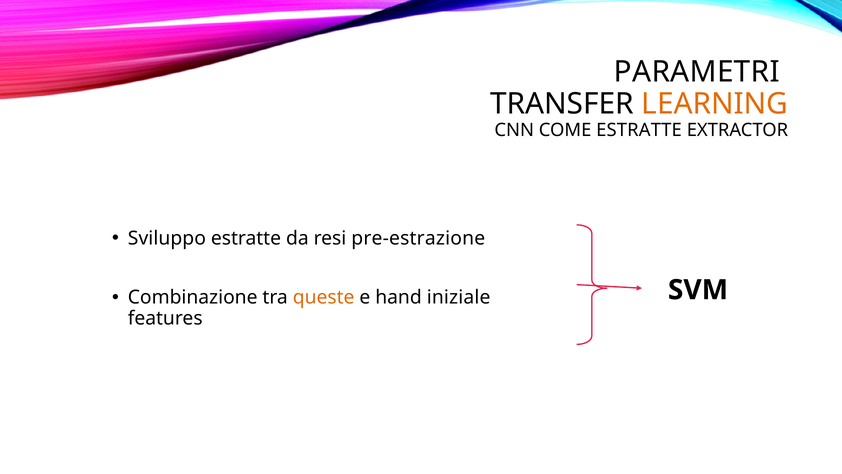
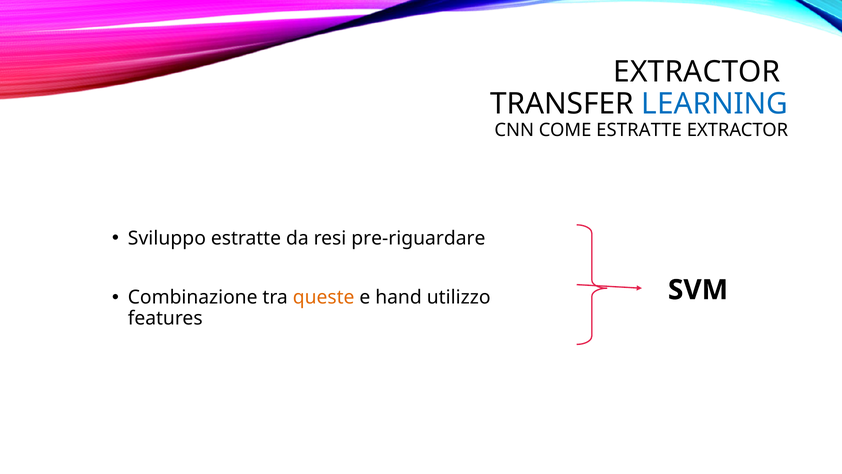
PARAMETRI at (697, 72): PARAMETRI -> EXTRACTOR
LEARNING colour: orange -> blue
pre-estrazione: pre-estrazione -> pre-riguardare
iniziale: iniziale -> utilizzo
